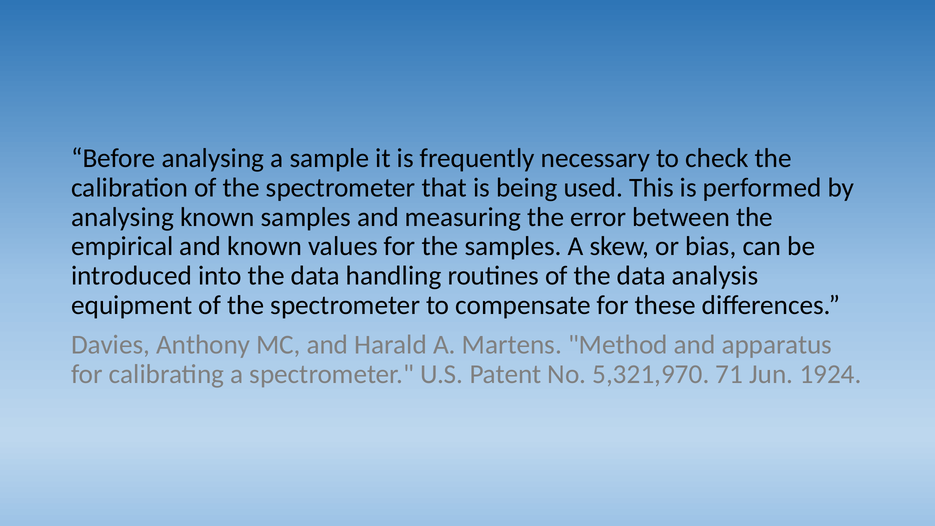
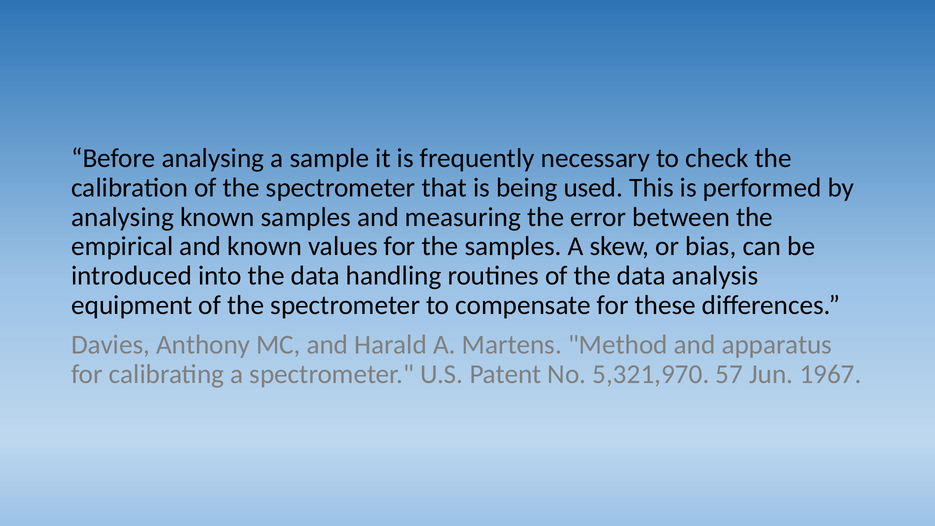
71: 71 -> 57
1924: 1924 -> 1967
